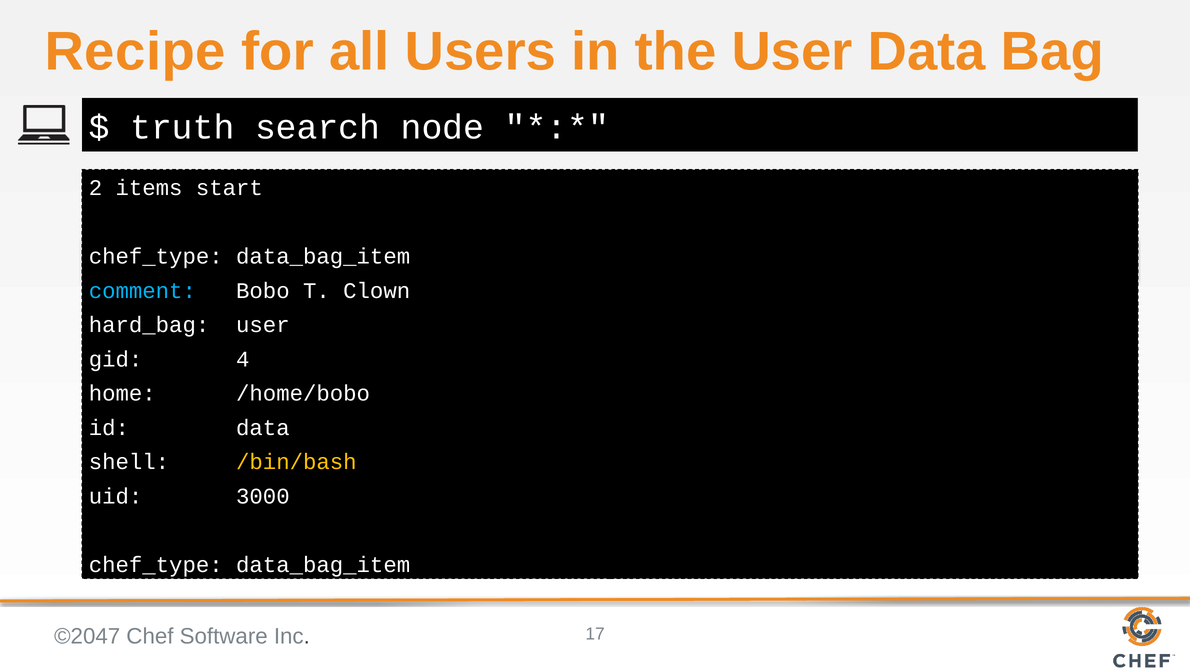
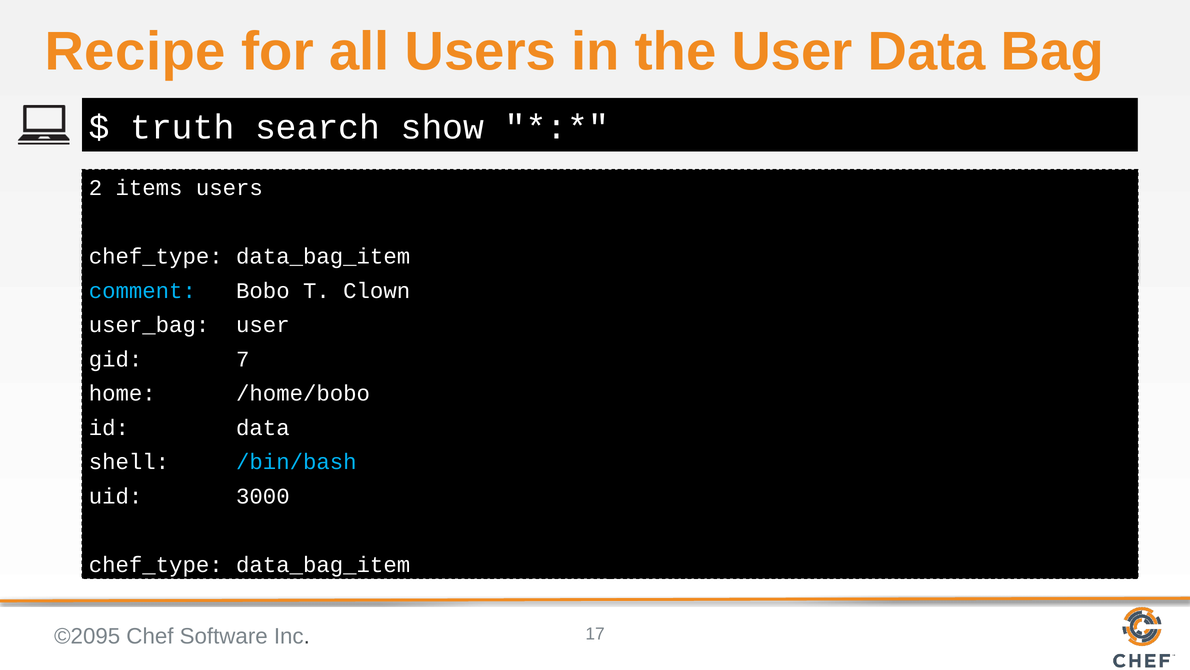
node: node -> show
items start: start -> users
hard_bag: hard_bag -> user_bag
4: 4 -> 7
/bin/bash colour: yellow -> light blue
©2047: ©2047 -> ©2095
